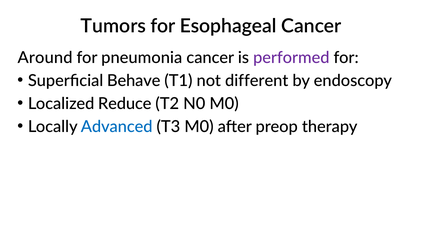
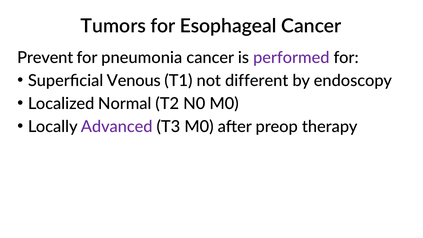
Around: Around -> Prevent
Behave: Behave -> Venous
Reduce: Reduce -> Normal
Advanced colour: blue -> purple
